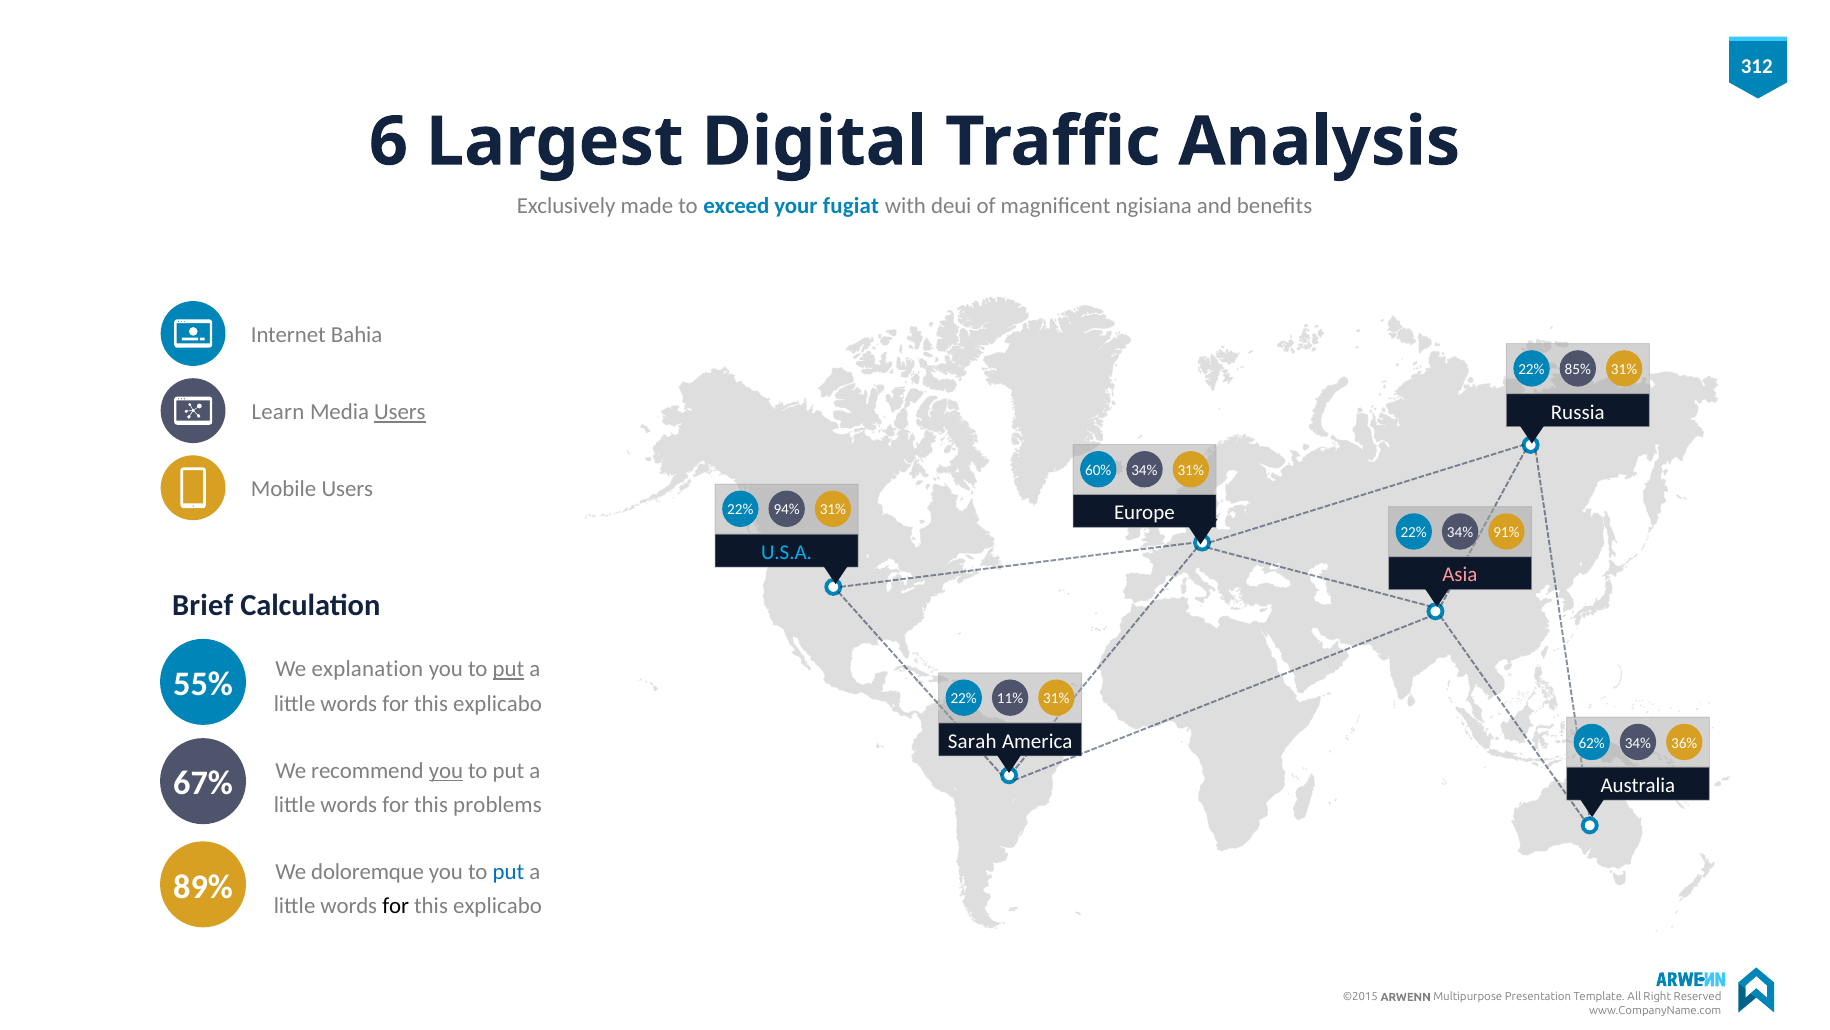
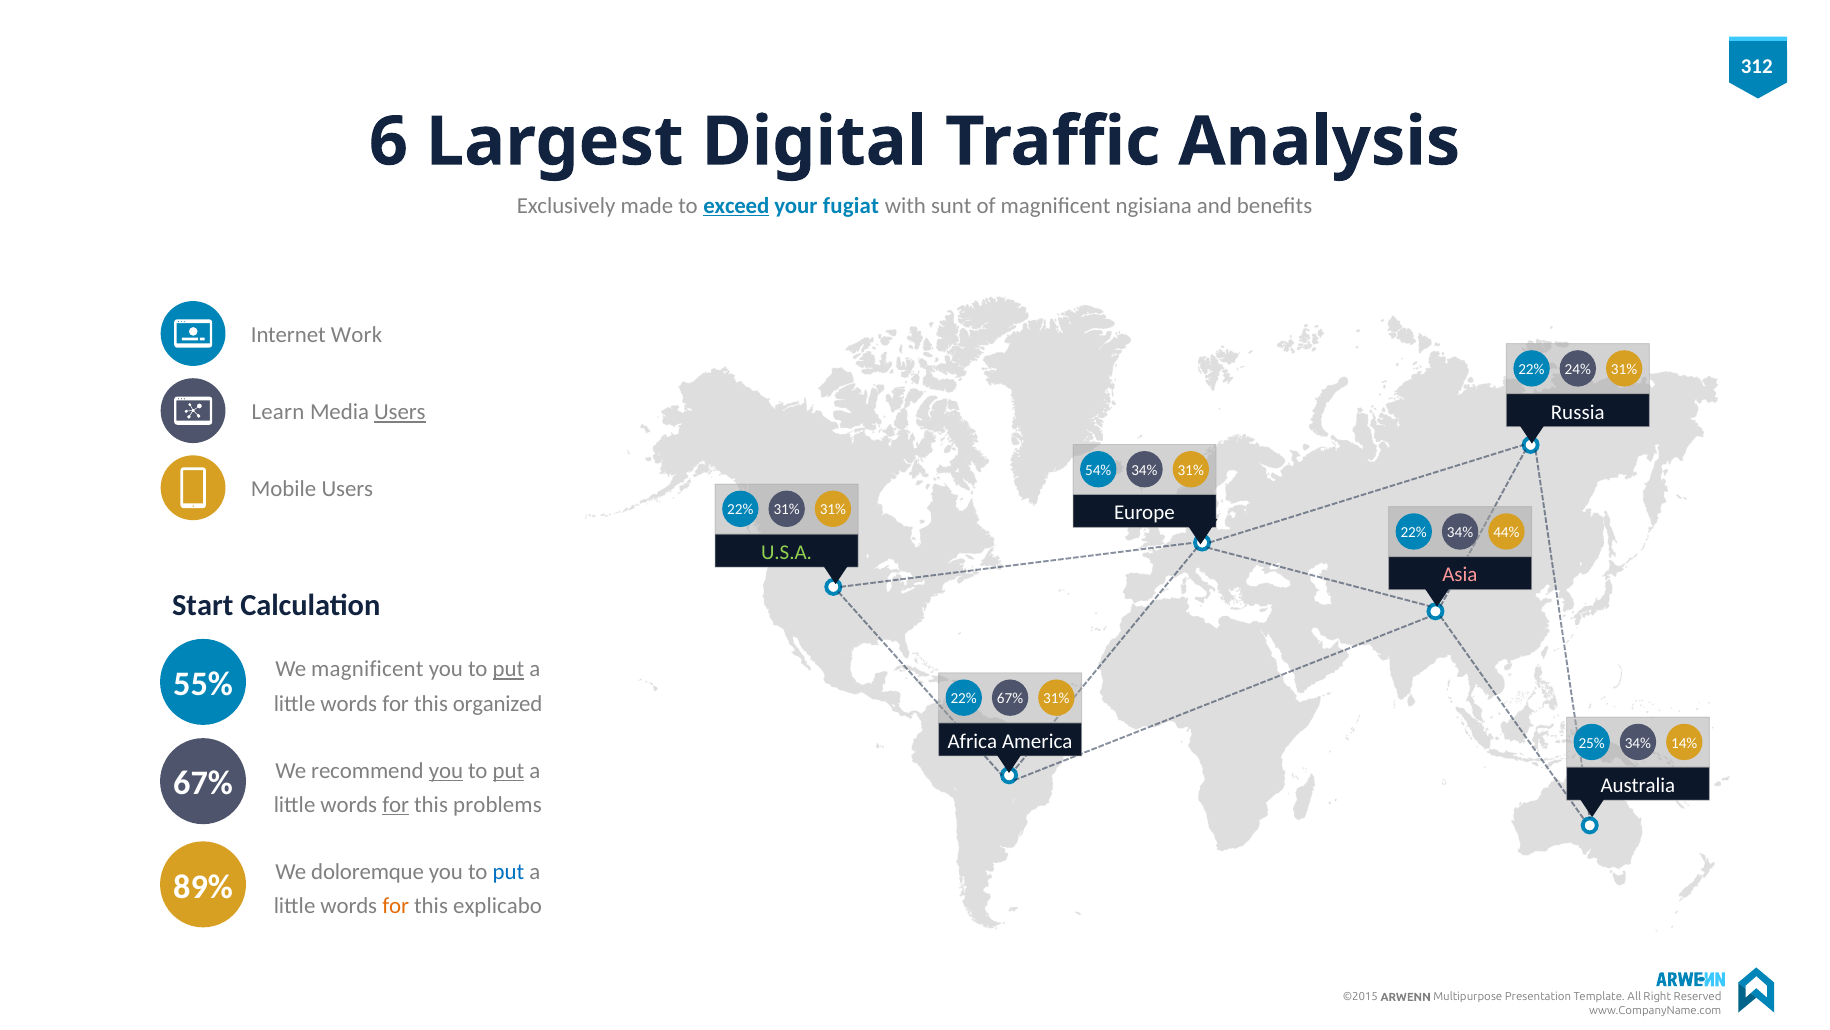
exceed underline: none -> present
deui: deui -> sunt
Bahia: Bahia -> Work
85%: 85% -> 24%
60%: 60% -> 54%
22% 94%: 94% -> 31%
91%: 91% -> 44%
U.S.A colour: light blue -> light green
Brief: Brief -> Start
We explanation: explanation -> magnificent
22% 11%: 11% -> 67%
explicabo at (497, 703): explicabo -> organized
Sarah: Sarah -> Africa
62%: 62% -> 25%
36%: 36% -> 14%
put at (509, 770) underline: none -> present
for at (396, 804) underline: none -> present
for at (396, 906) colour: black -> orange
